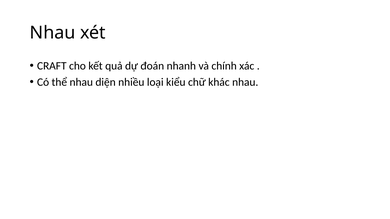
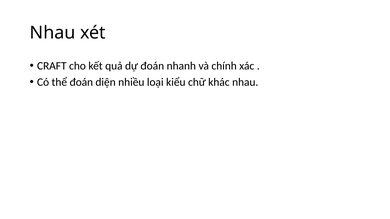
thể nhau: nhau -> đoán
